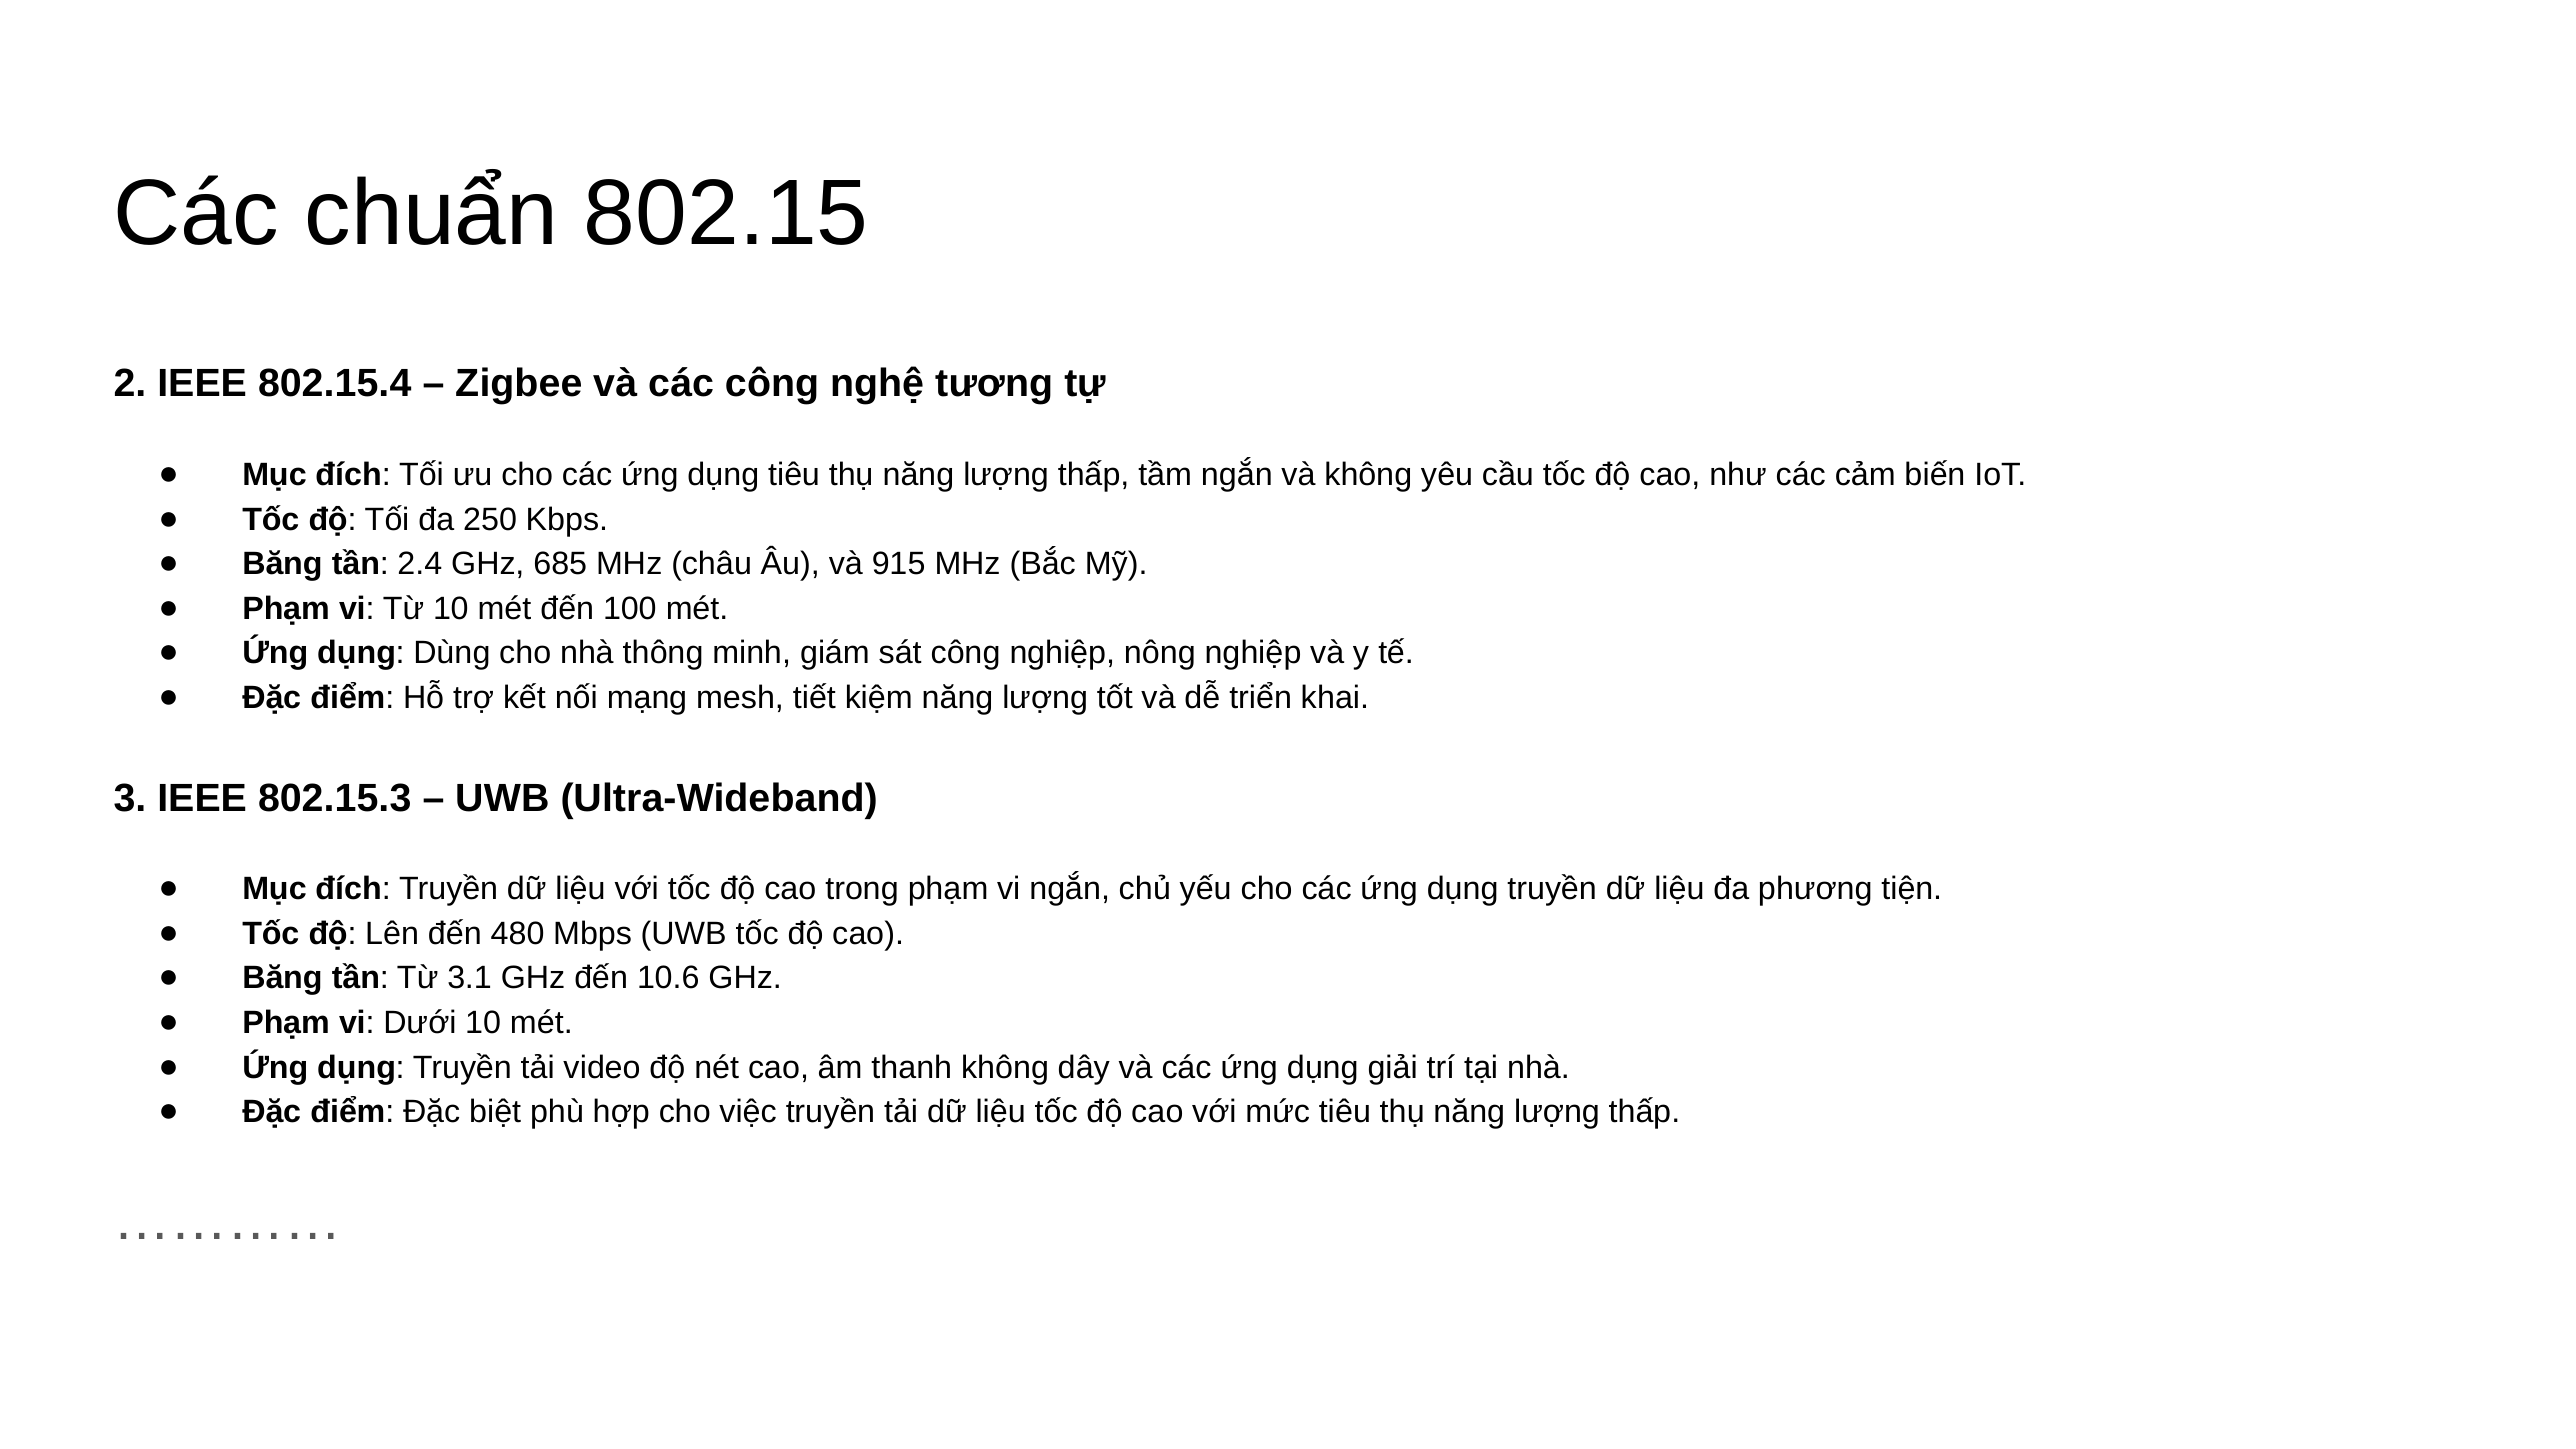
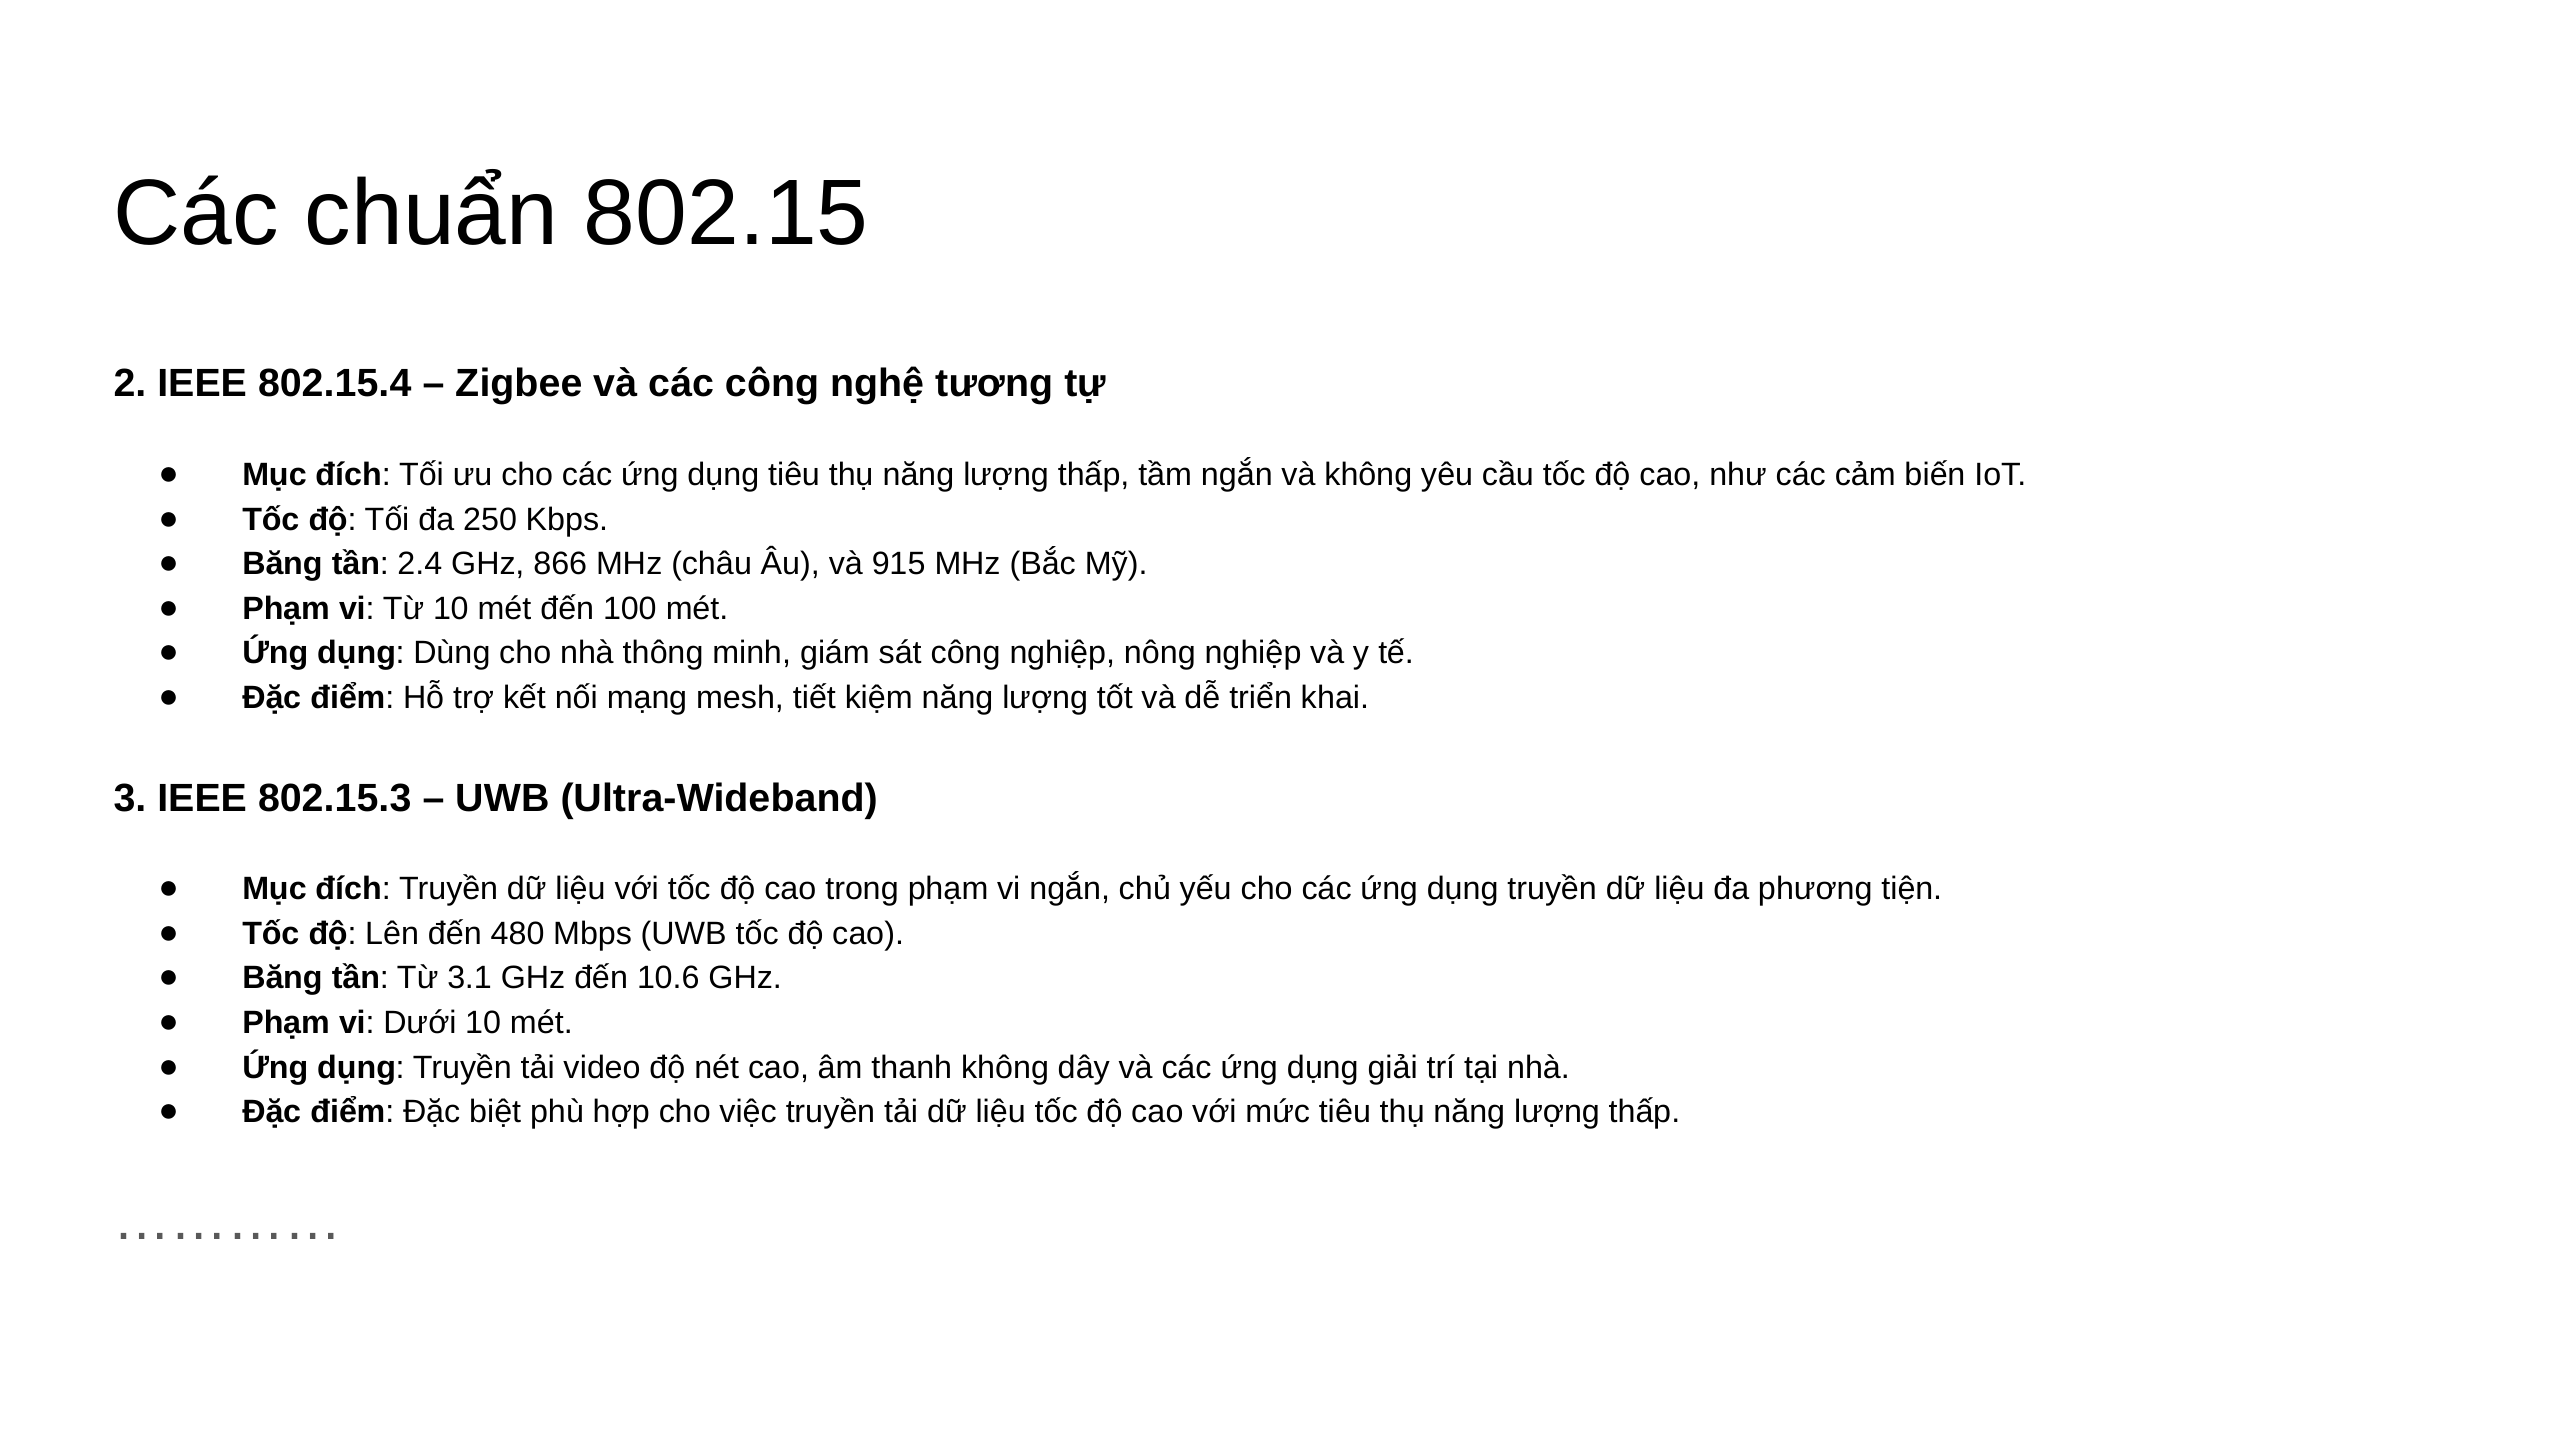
685: 685 -> 866
